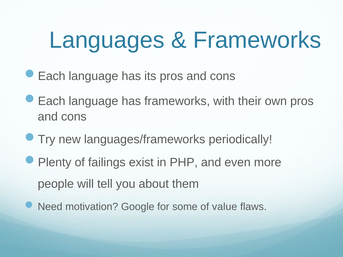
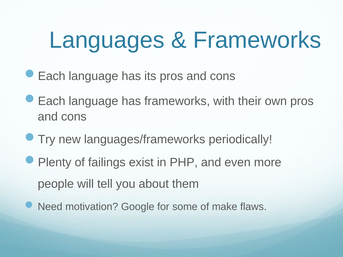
value: value -> make
